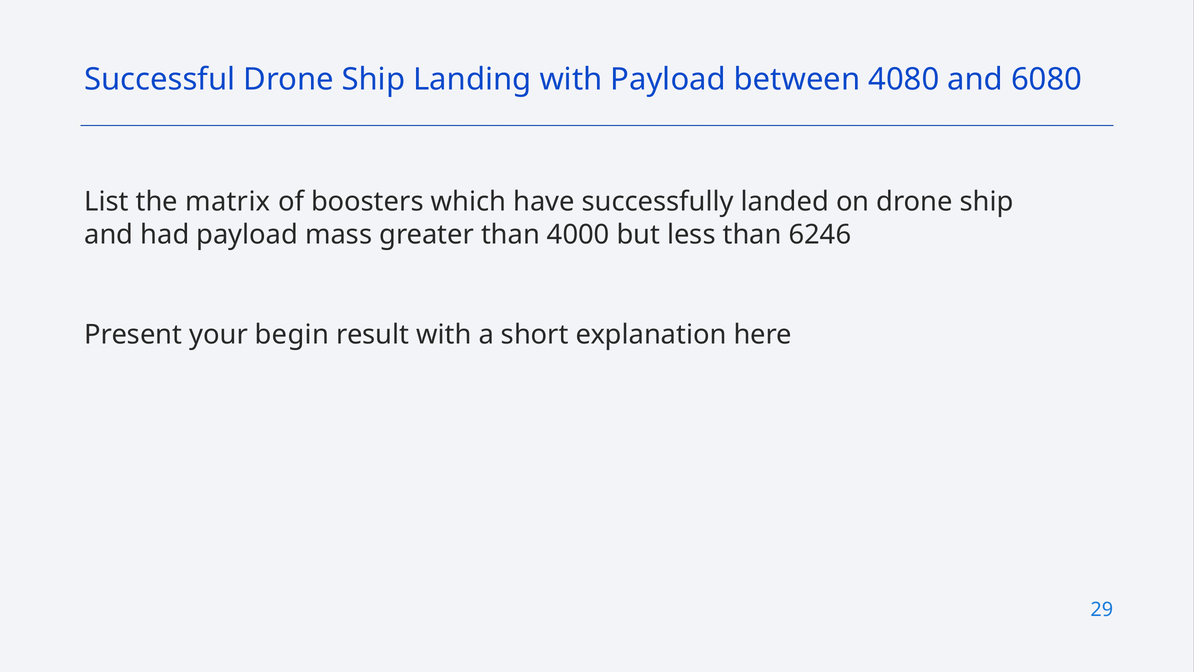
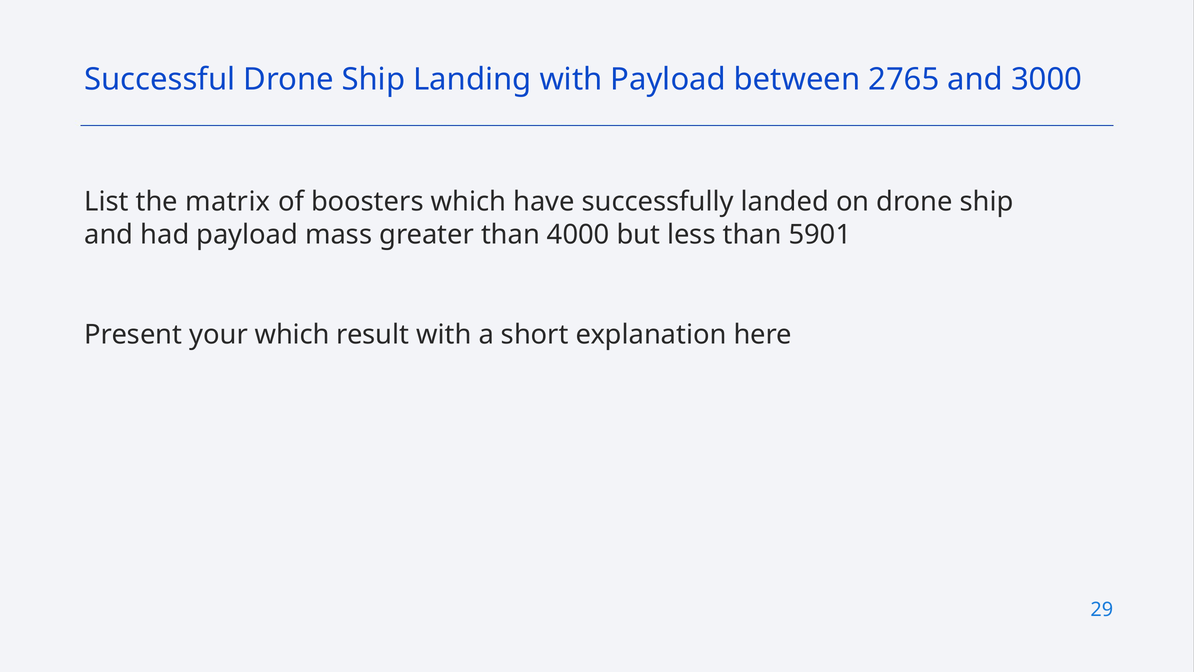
4080: 4080 -> 2765
6080: 6080 -> 3000
6246: 6246 -> 5901
your begin: begin -> which
